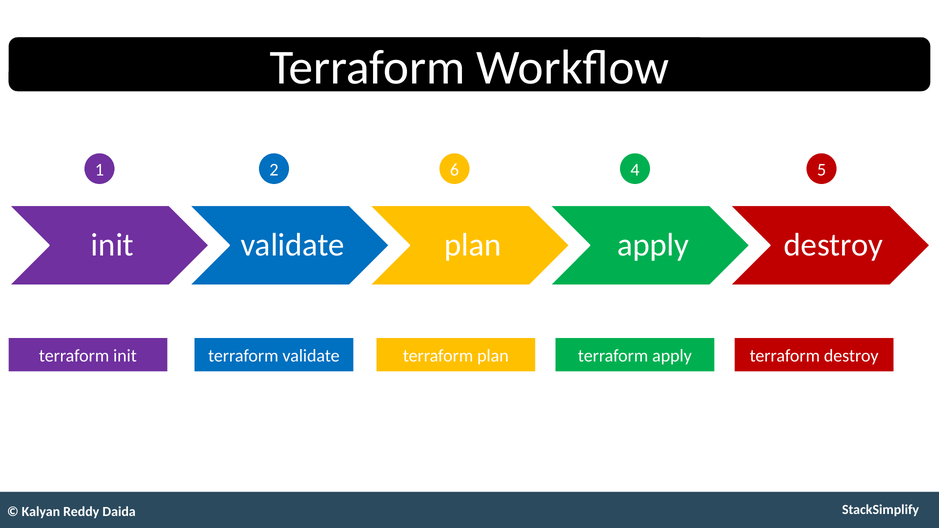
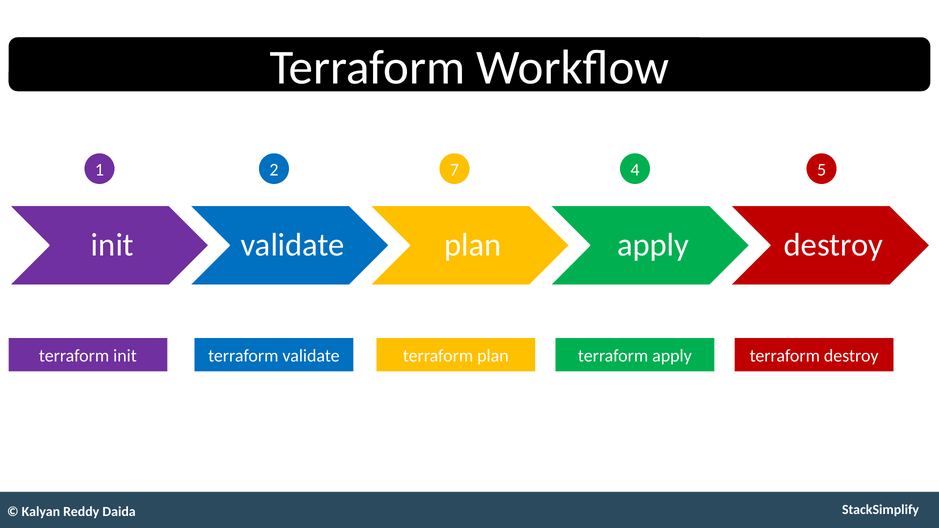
6: 6 -> 7
